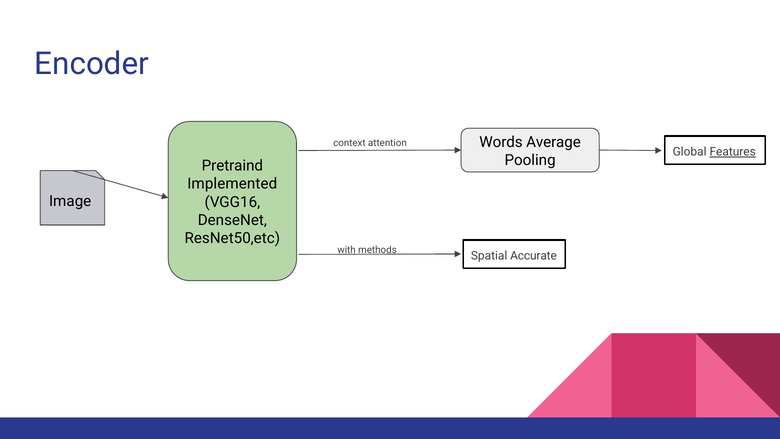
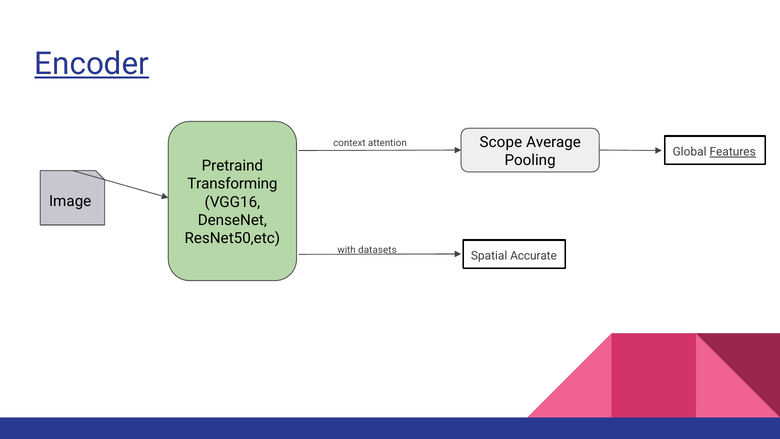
Encoder underline: none -> present
Words: Words -> Scope
Implemented: Implemented -> Transforming
methods: methods -> datasets
